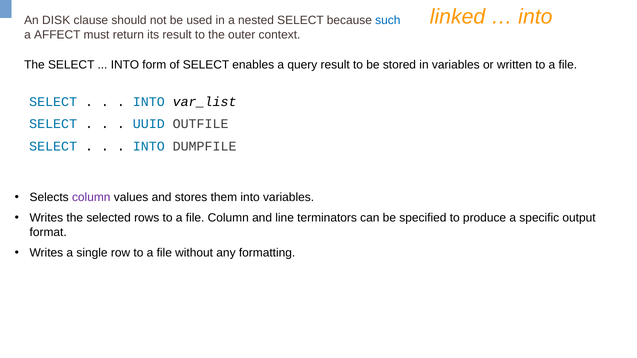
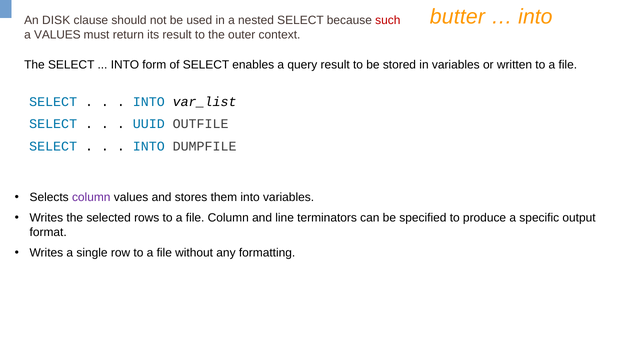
linked: linked -> butter
such colour: blue -> red
a AFFECT: AFFECT -> VALUES
